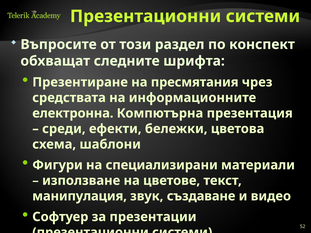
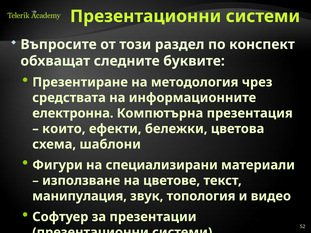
шрифта: шрифта -> буквите
пресмятания: пресмятания -> методология
среди: среди -> които
създаване: създаване -> топология
